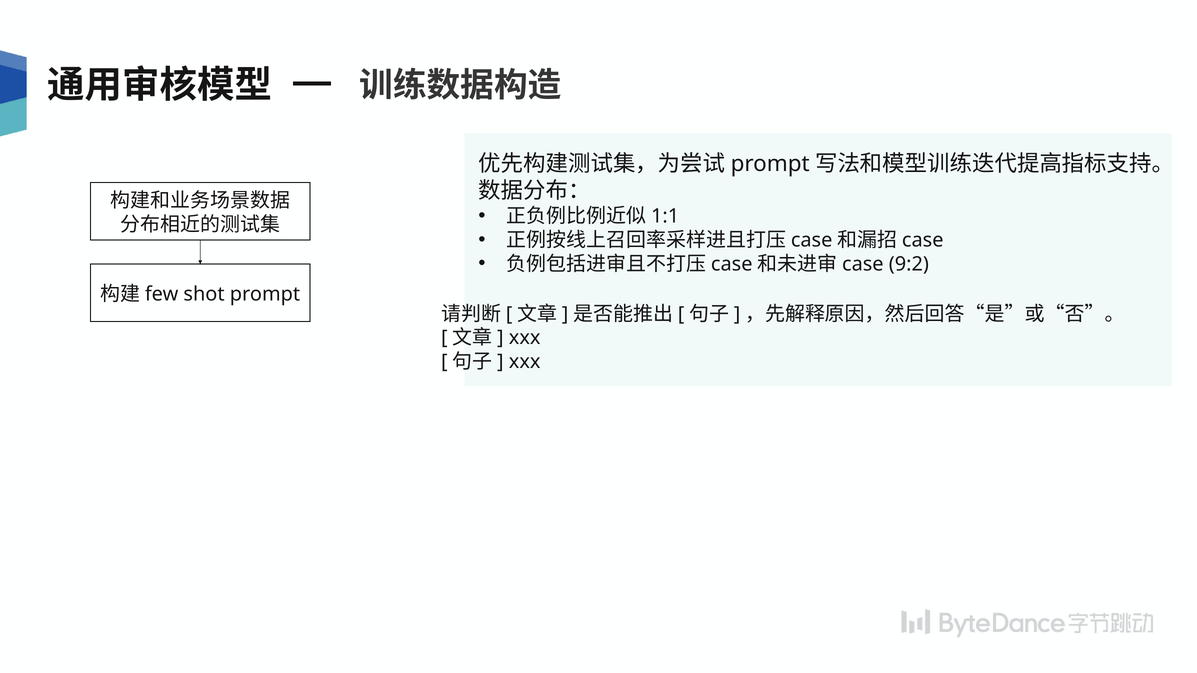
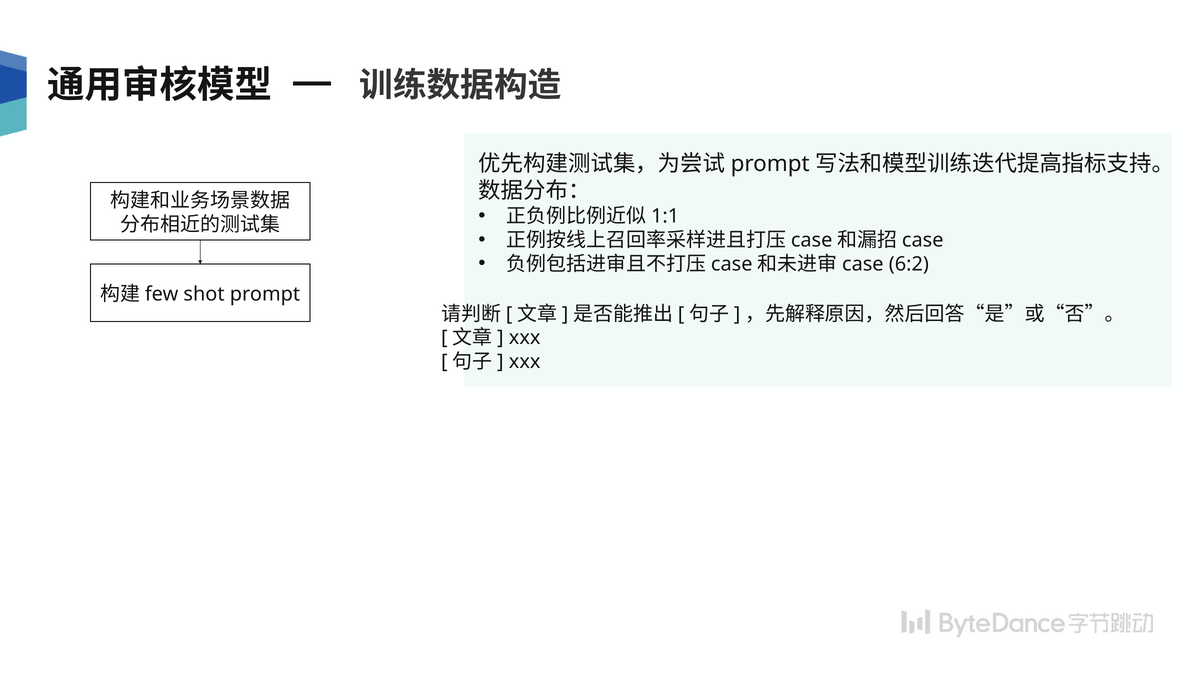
9:2: 9:2 -> 6:2
